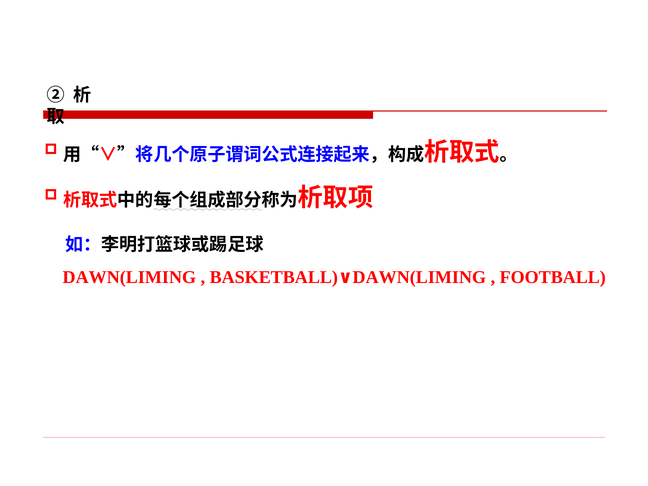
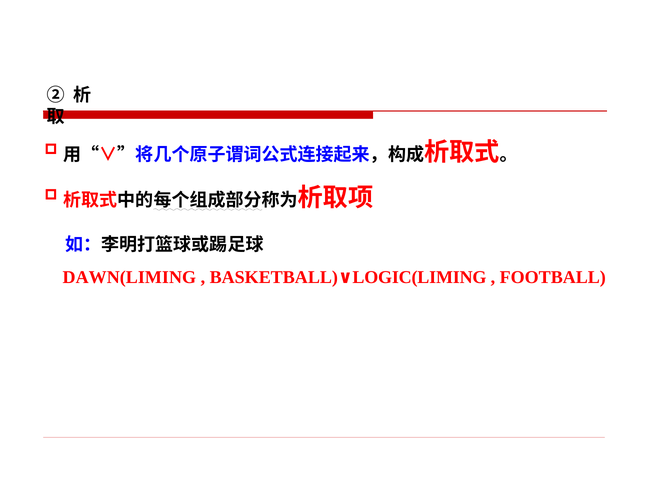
DAWN(LIMING at (419, 277): DAWN(LIMING -> LOGIC(LIMING
